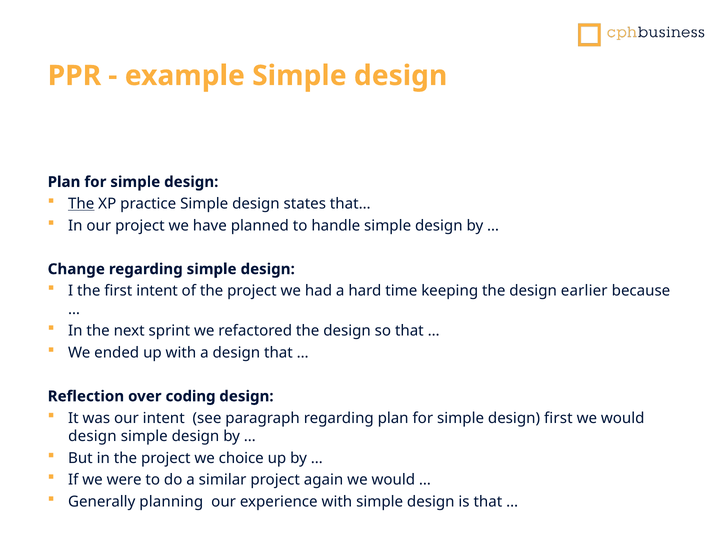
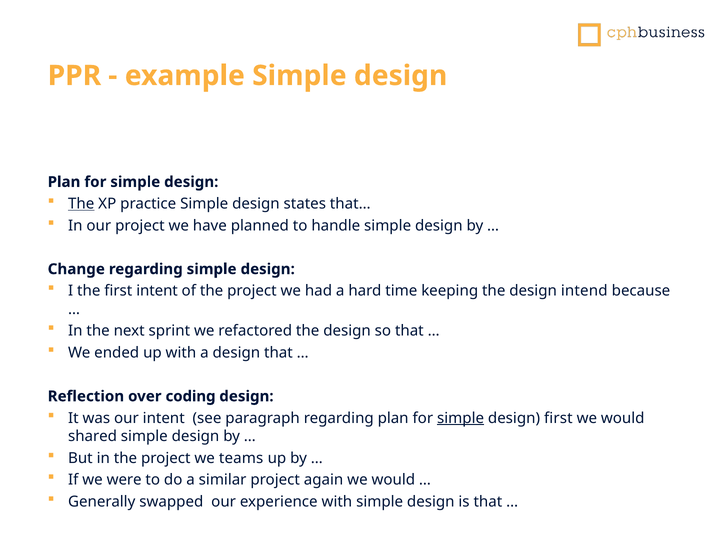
earlier: earlier -> intend
simple at (461, 418) underline: none -> present
design at (92, 436): design -> shared
choice: choice -> teams
planning: planning -> swapped
